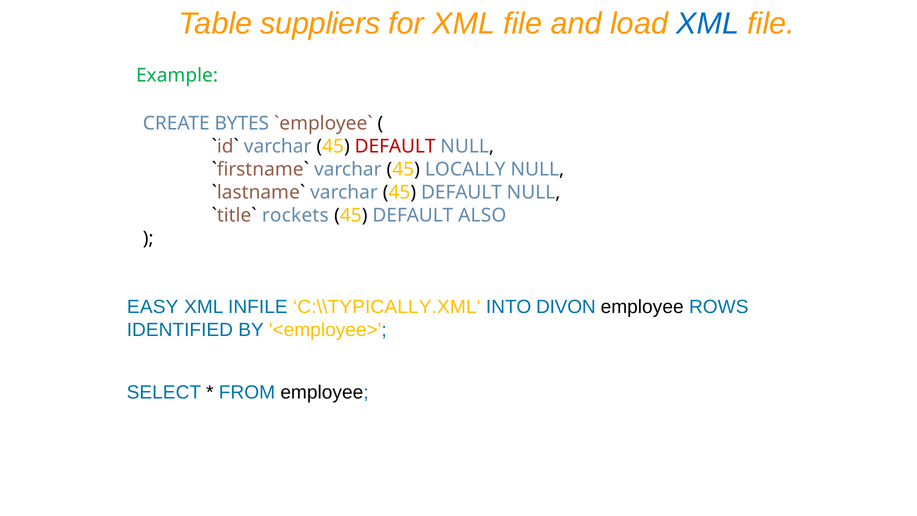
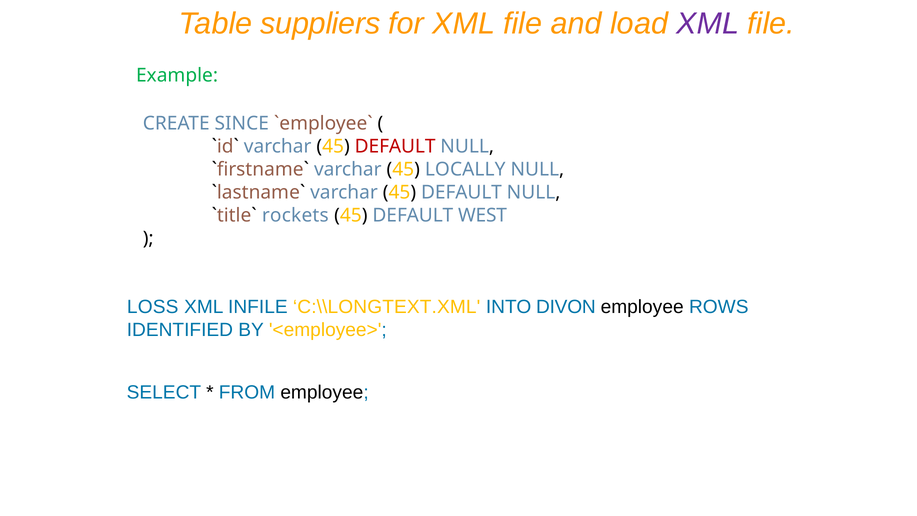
XML at (708, 24) colour: blue -> purple
BYTES: BYTES -> SINCE
ALSO: ALSO -> WEST
EASY: EASY -> LOSS
C:\\TYPICALLY.XML: C:\\TYPICALLY.XML -> C:\\LONGTEXT.XML
